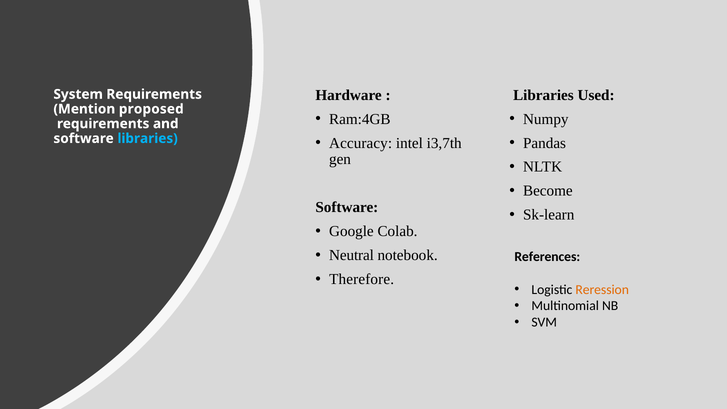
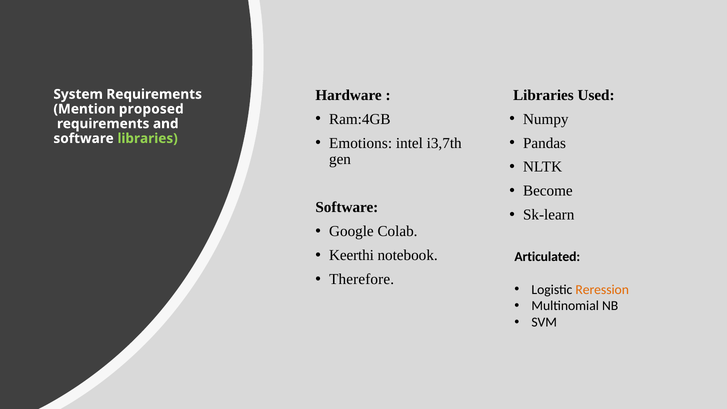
Accuracy: Accuracy -> Emotions
libraries at (148, 138) colour: light blue -> light green
Neutral: Neutral -> Keerthi
References: References -> Articulated
